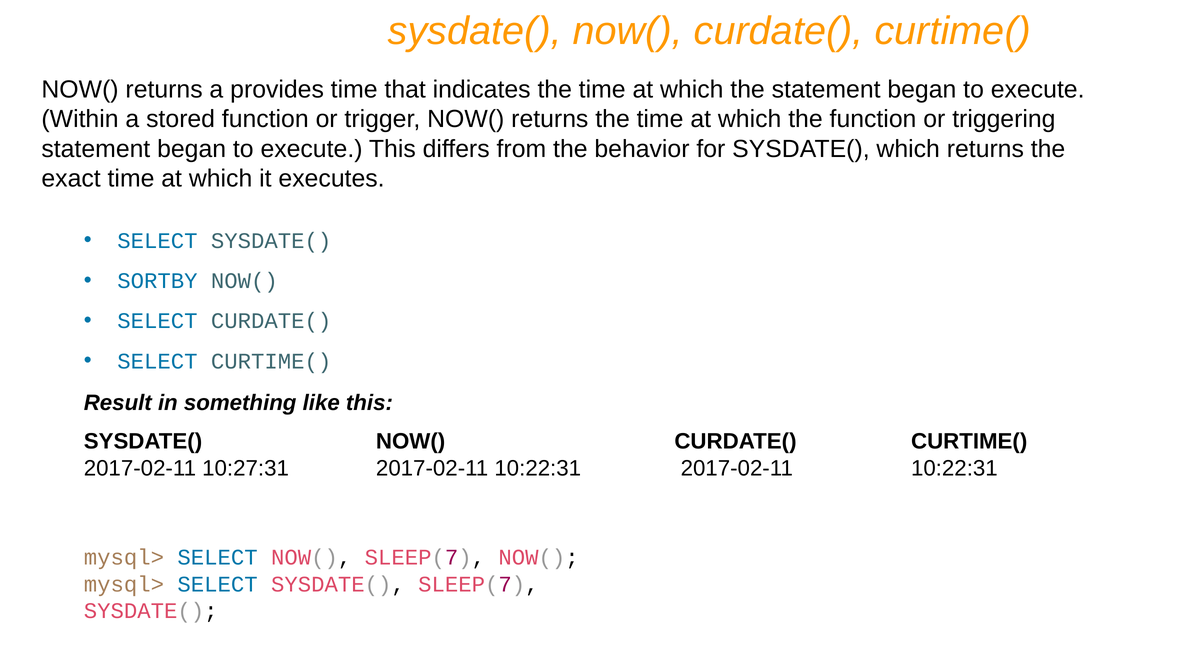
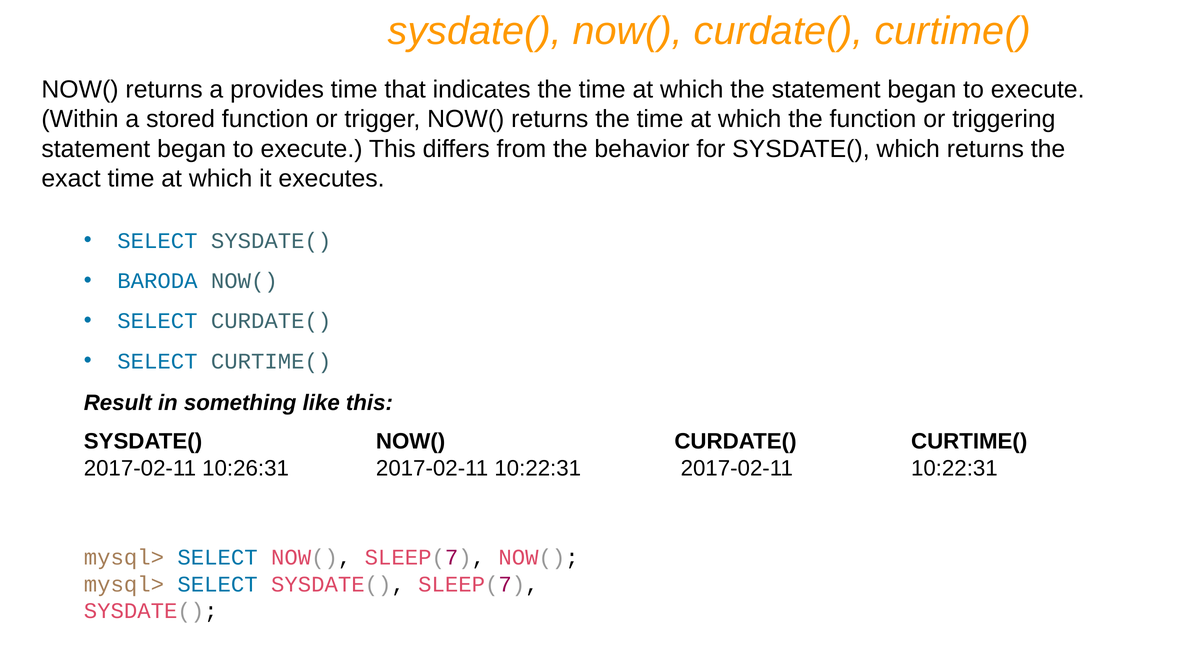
SORTBY: SORTBY -> BARODA
10:27:31: 10:27:31 -> 10:26:31
